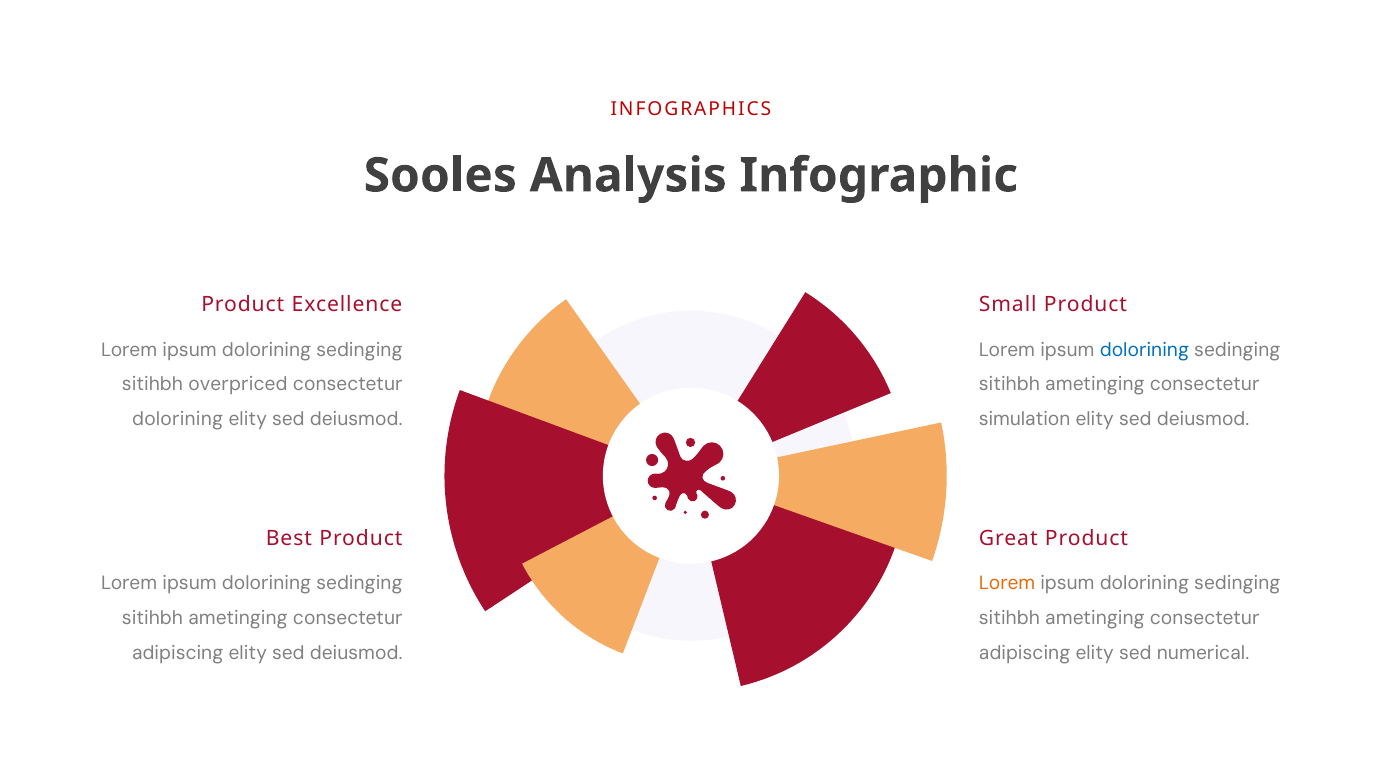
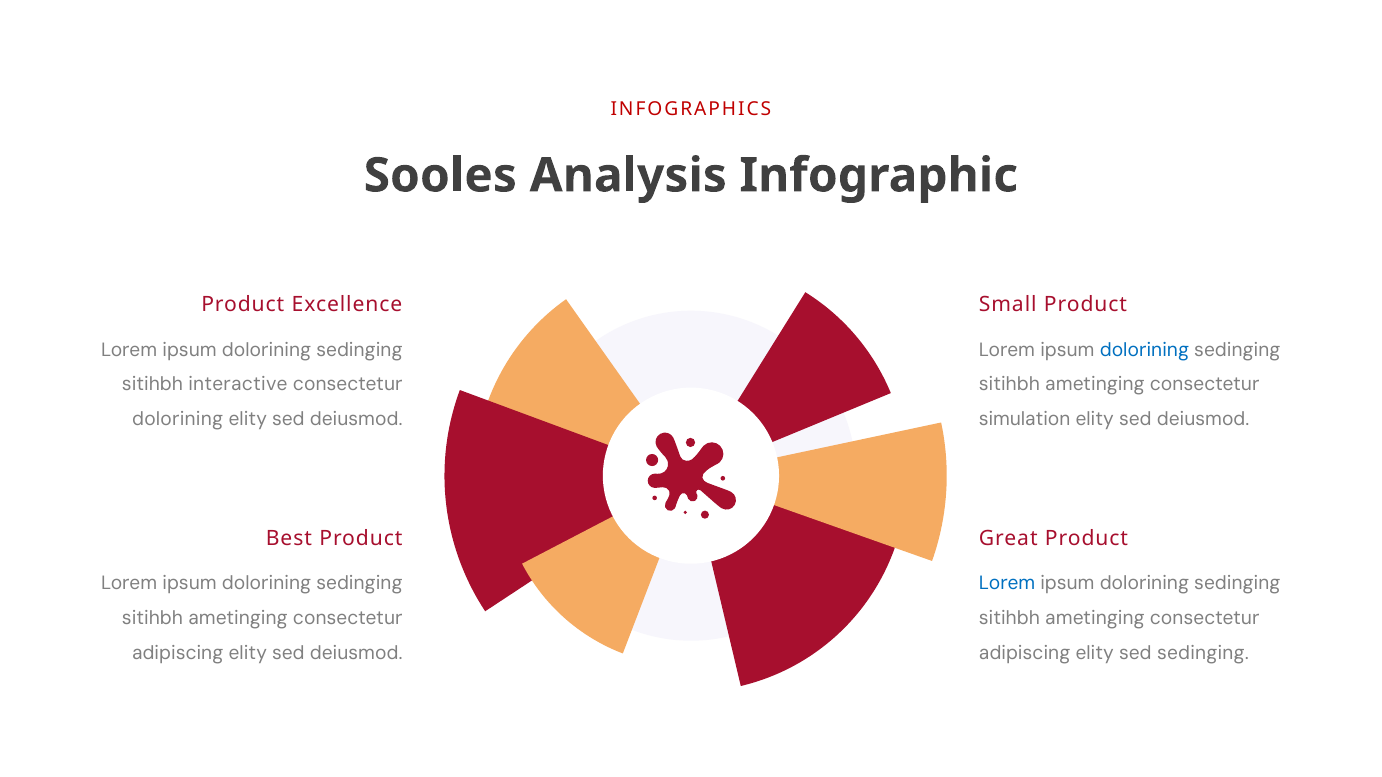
overpriced: overpriced -> interactive
Lorem at (1007, 584) colour: orange -> blue
sed numerical: numerical -> sedinging
